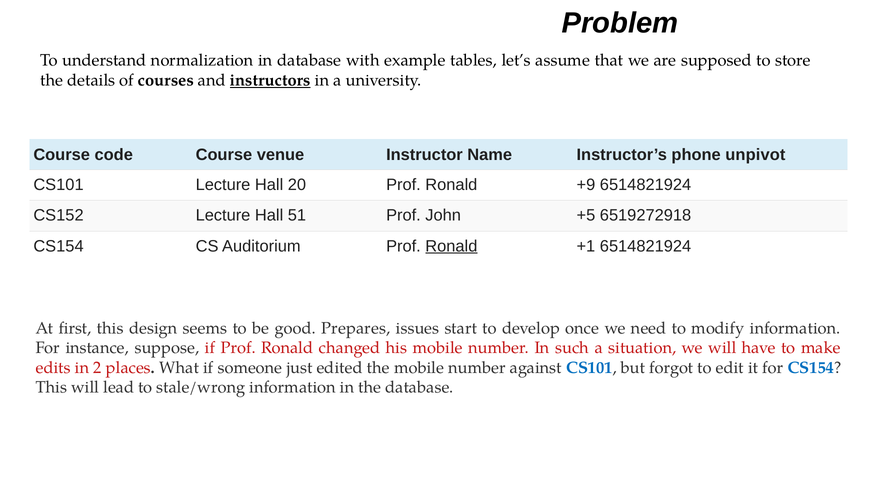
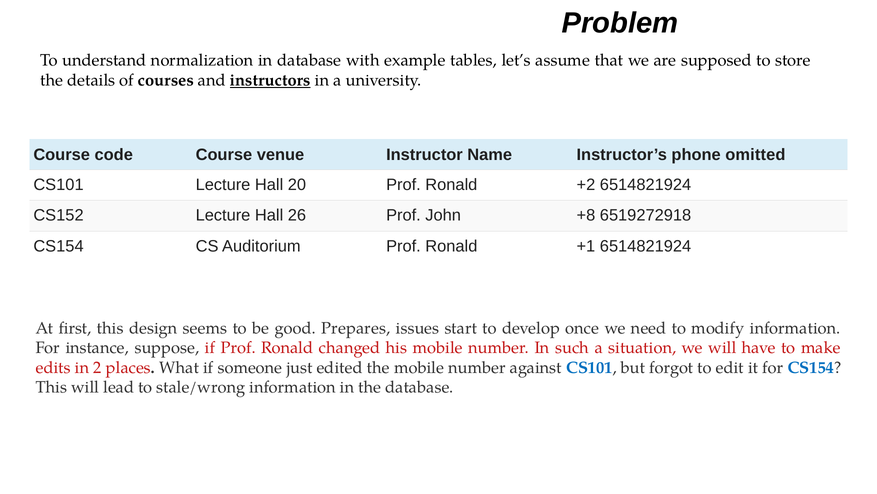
unpivot: unpivot -> omitted
+9: +9 -> +2
51: 51 -> 26
+5: +5 -> +8
Ronald at (451, 246) underline: present -> none
